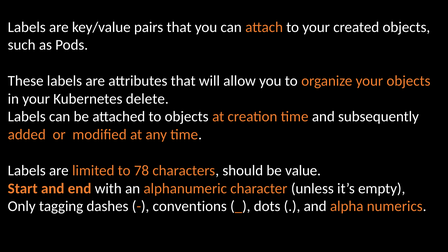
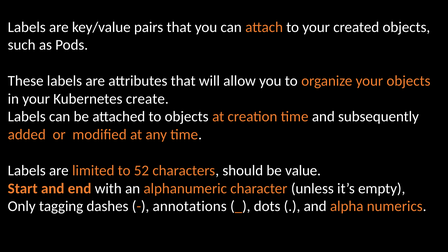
delete: delete -> create
78: 78 -> 52
conventions: conventions -> annotations
